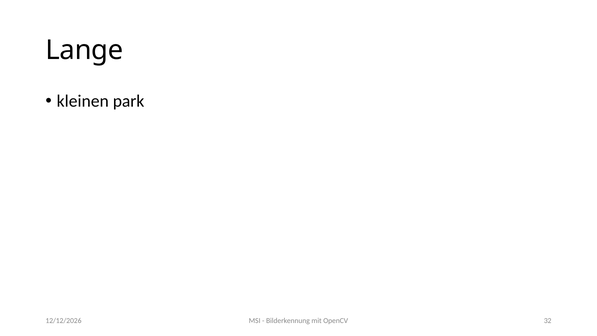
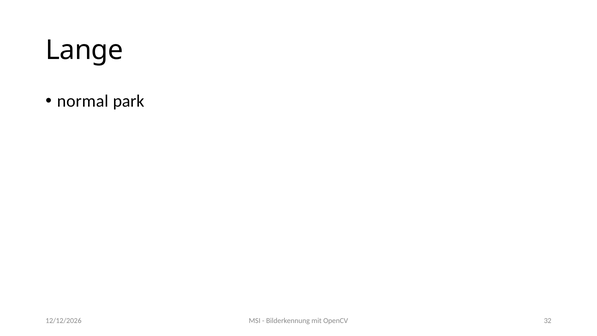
kleinen: kleinen -> normal
